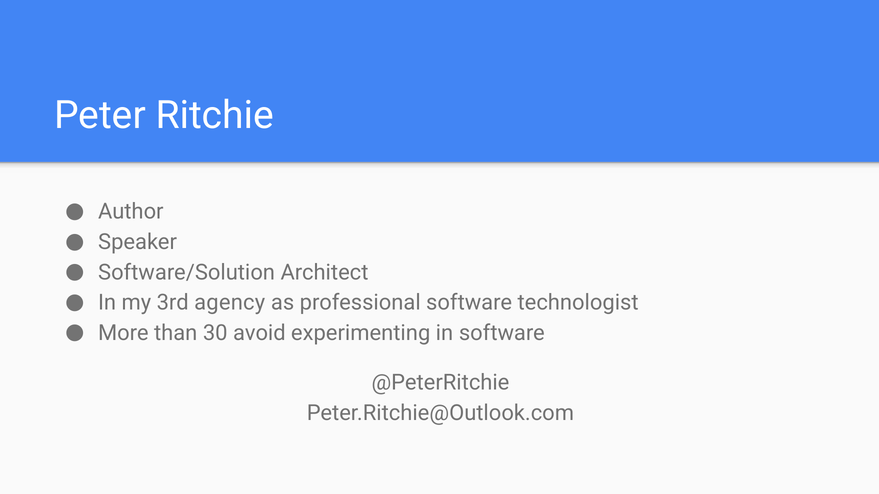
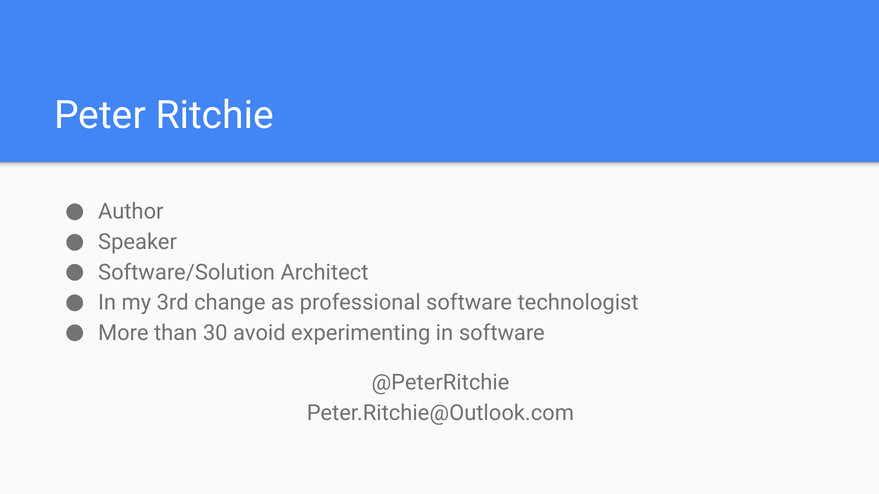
agency: agency -> change
